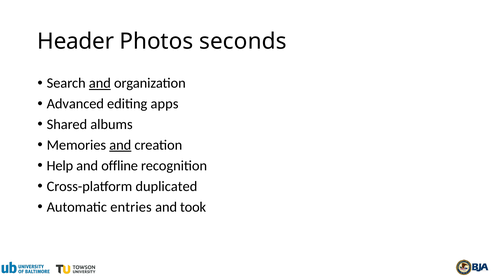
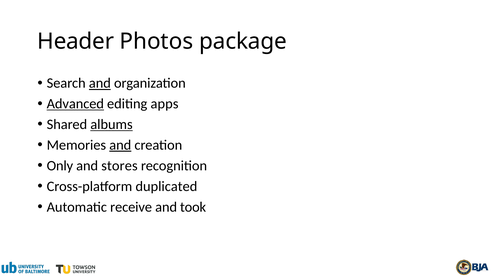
seconds: seconds -> package
Advanced underline: none -> present
albums underline: none -> present
Help: Help -> Only
offline: offline -> stores
entries: entries -> receive
